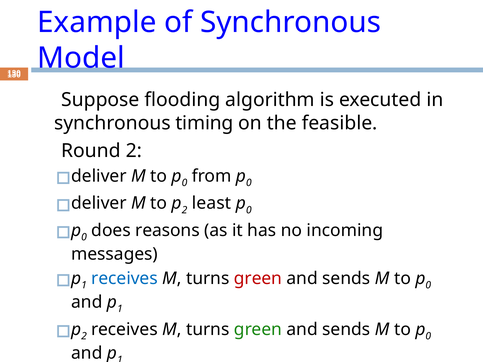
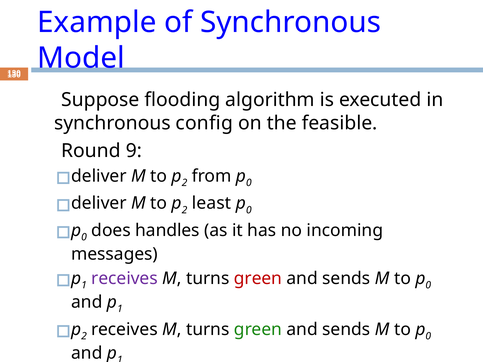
timing: timing -> config
Round 2: 2 -> 9
0 at (185, 183): 0 -> 2
reasons: reasons -> handles
receives at (125, 279) colour: blue -> purple
